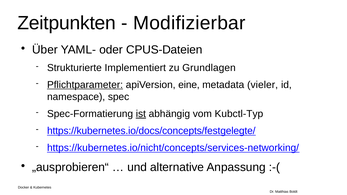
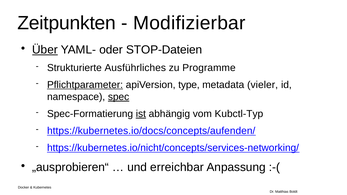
Über underline: none -> present
CPUS-Dateien: CPUS-Dateien -> STOP-Dateien
Implementiert: Implementiert -> Ausführliches
Grundlagen: Grundlagen -> Programme
eine: eine -> type
spec underline: none -> present
https://kubernetes.io/docs/concepts/festgelegte/: https://kubernetes.io/docs/concepts/festgelegte/ -> https://kubernetes.io/docs/concepts/aufenden/
alternative: alternative -> erreichbar
